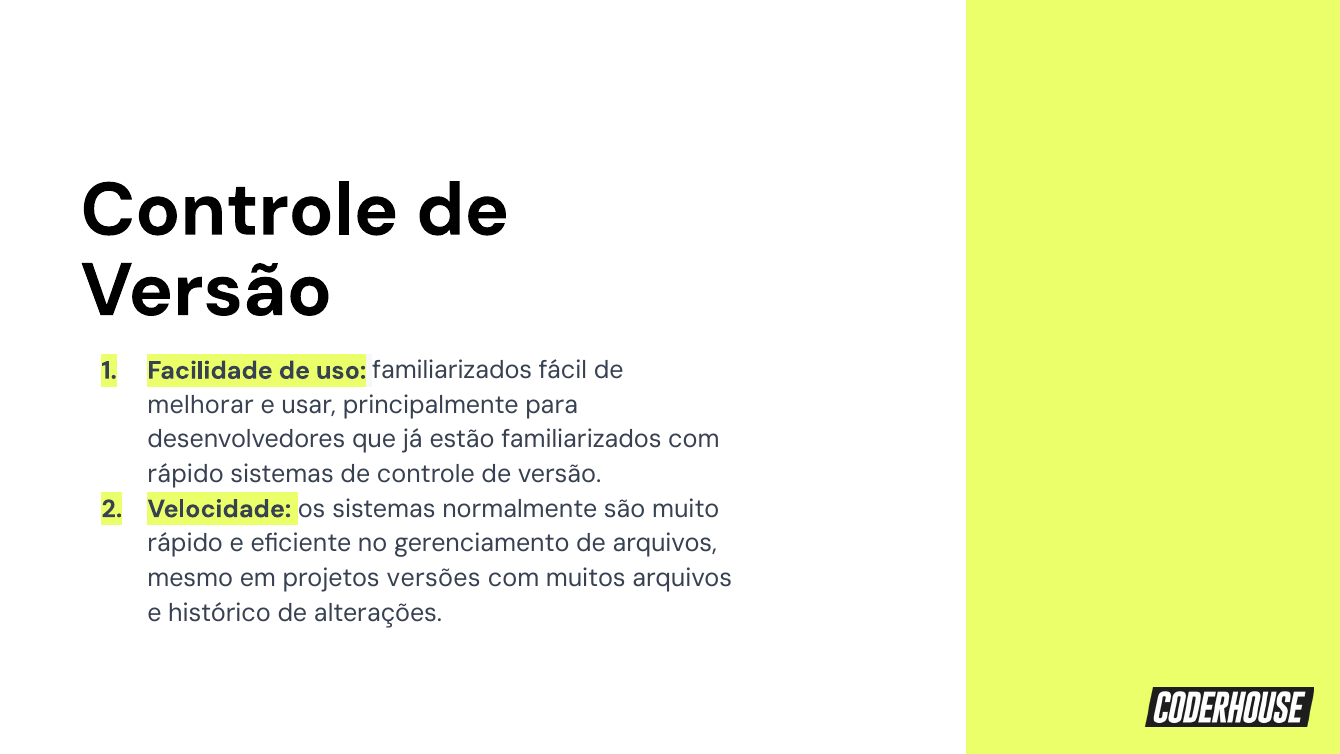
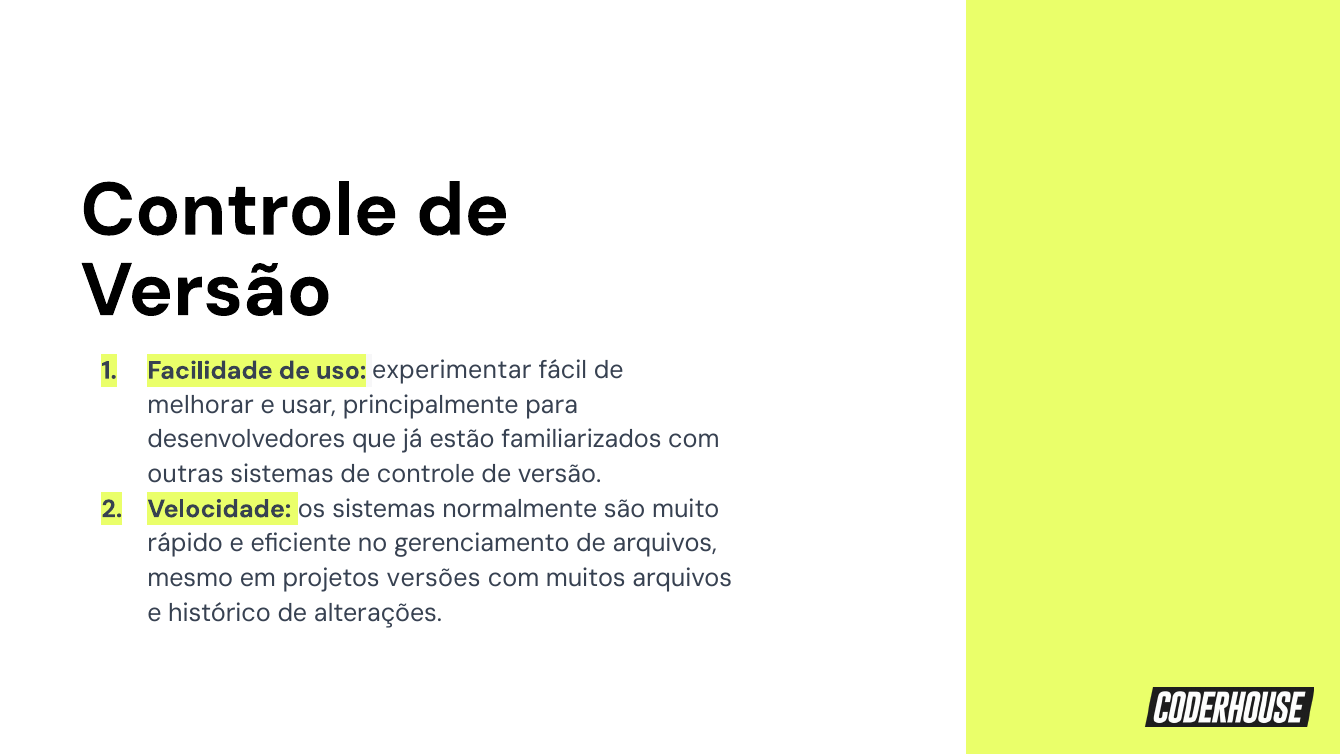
uso familiarizados: familiarizados -> experimentar
rápido at (186, 474): rápido -> outras
